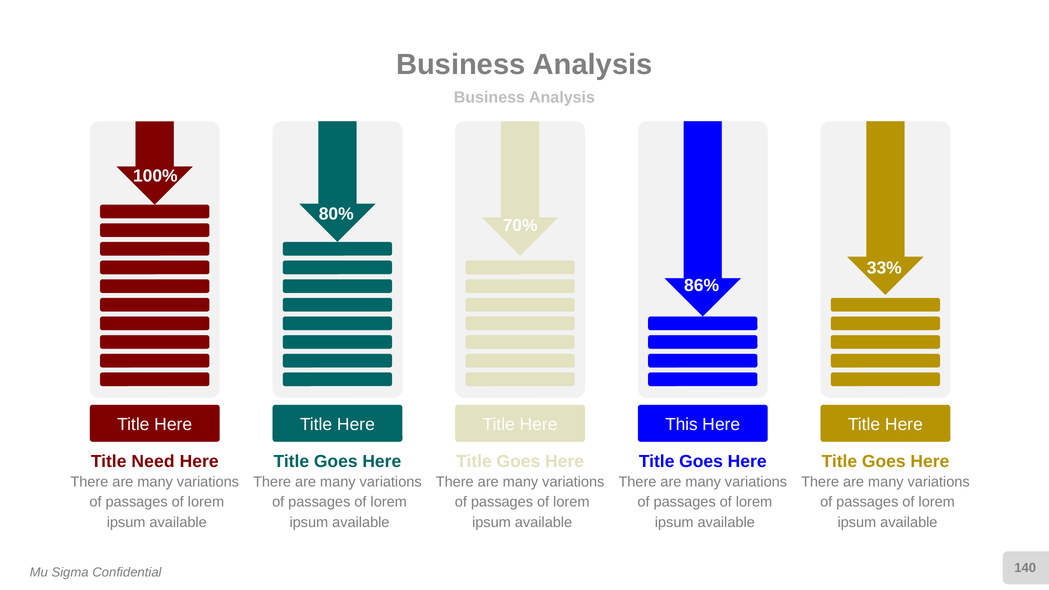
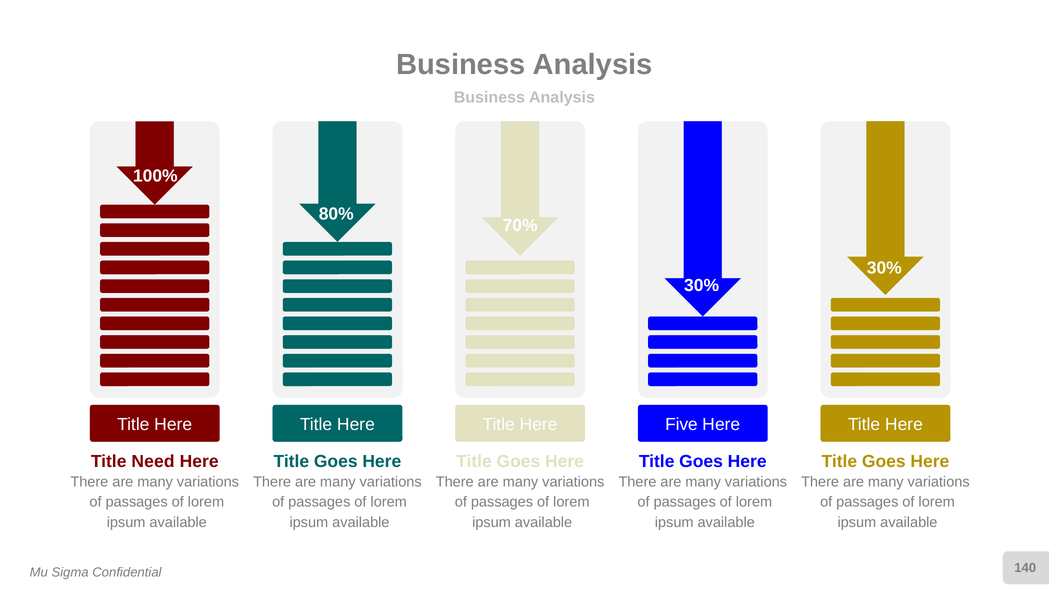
33% at (884, 268): 33% -> 30%
86% at (702, 286): 86% -> 30%
This: This -> Five
